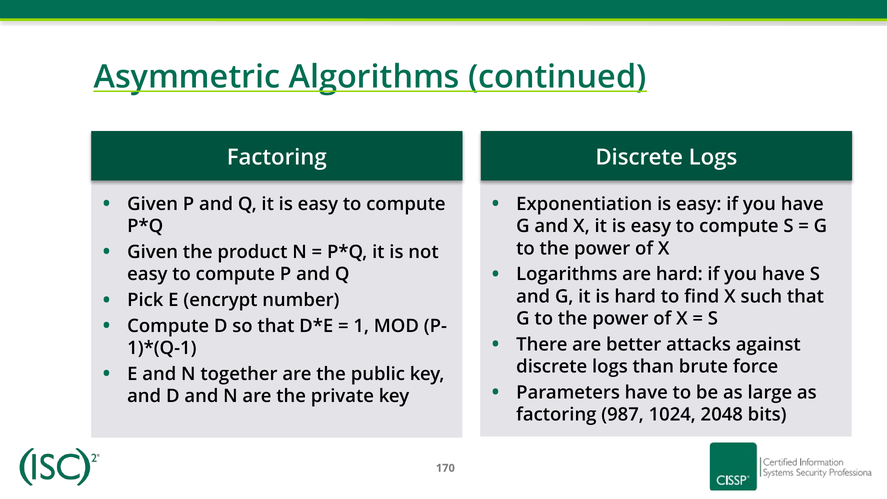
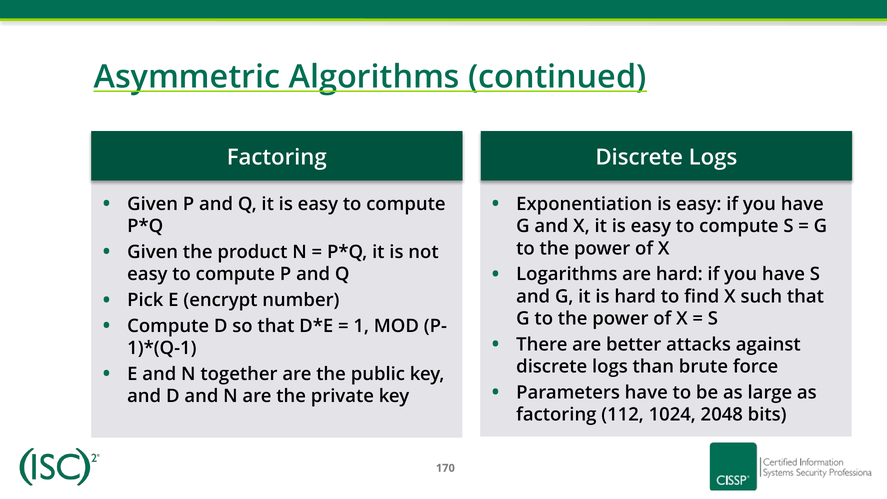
987: 987 -> 112
